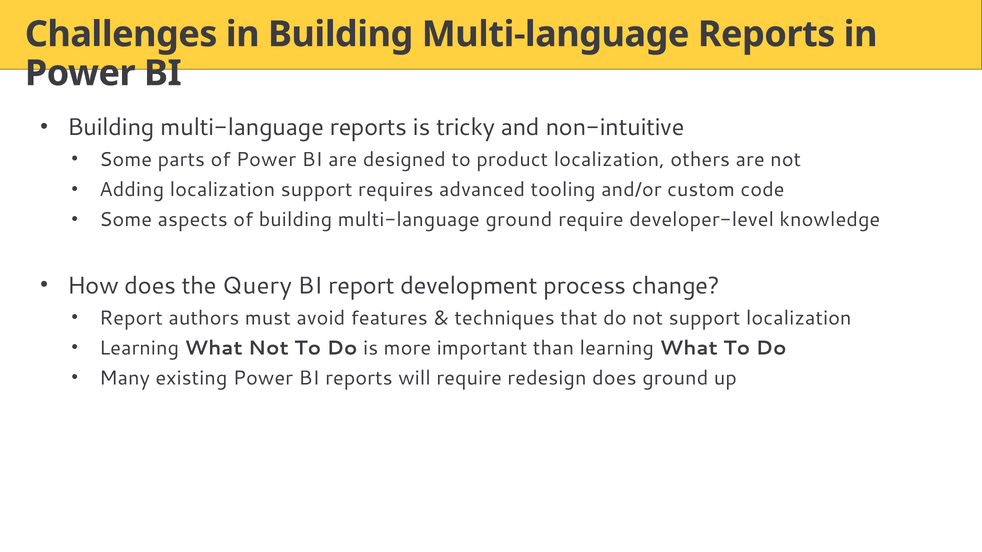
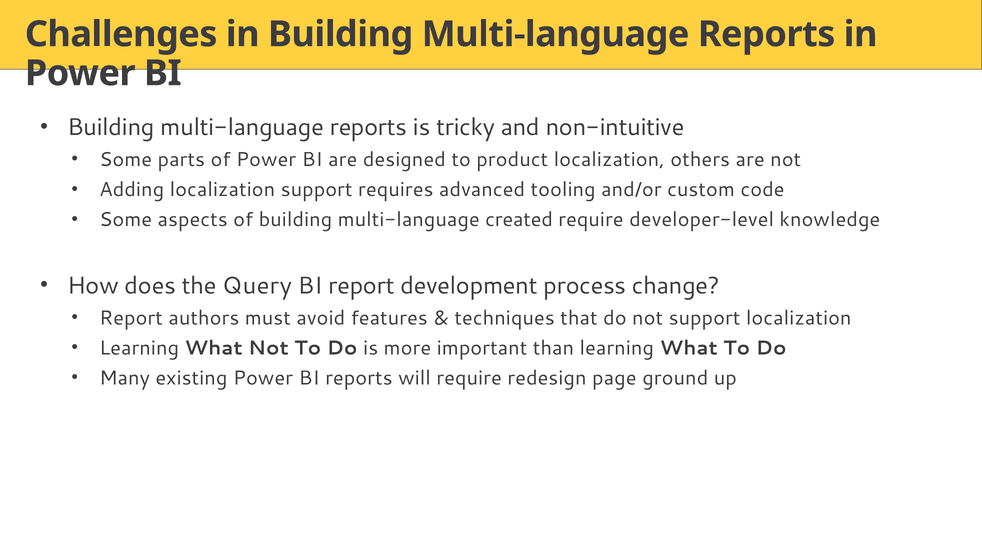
multi-language ground: ground -> created
redesign does: does -> page
